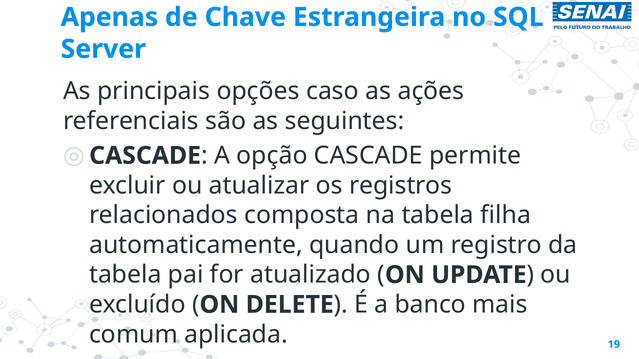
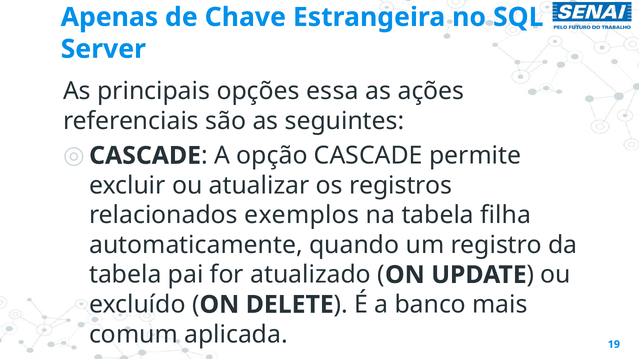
caso: caso -> essa
composta: composta -> exemplos
